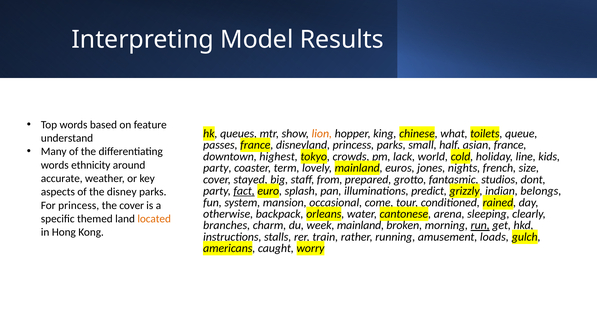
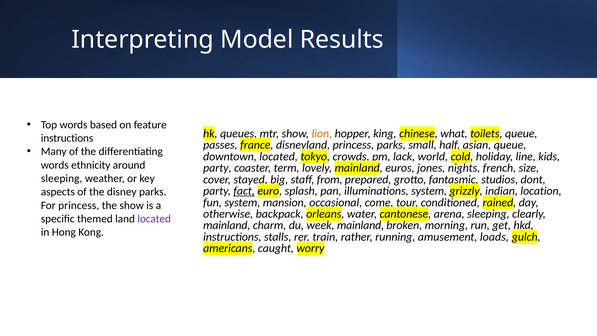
understand at (67, 138): understand -> instructions
asian france: france -> queue
downtown highest: highest -> located
accurate at (62, 178): accurate -> sleeping
illuminations predict: predict -> system
belongs: belongs -> location
the cover: cover -> show
located at (154, 219) colour: orange -> purple
branches at (227, 225): branches -> mainland
run underline: present -> none
